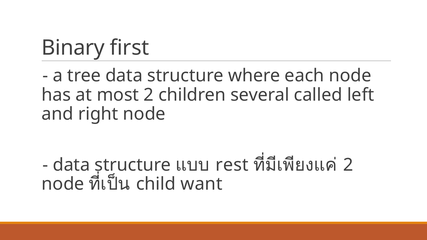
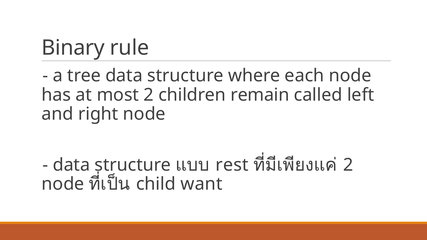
first: first -> rule
several: several -> remain
